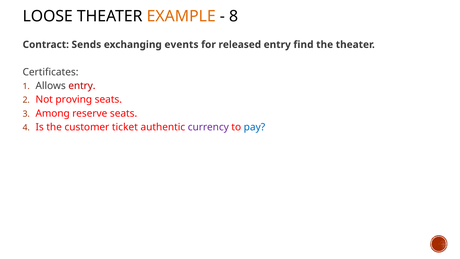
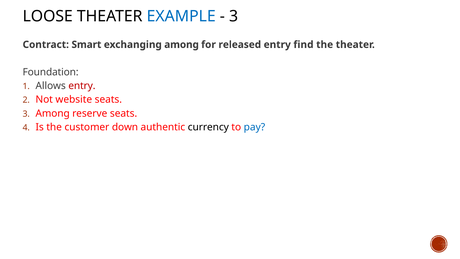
EXAMPLE colour: orange -> blue
8 at (234, 16): 8 -> 3
Sends: Sends -> Smart
exchanging events: events -> among
Certificates: Certificates -> Foundation
proving: proving -> website
ticket: ticket -> down
currency colour: purple -> black
